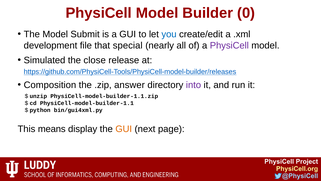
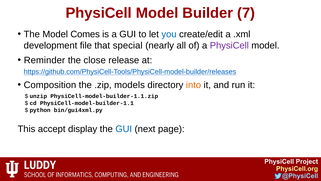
0: 0 -> 7
Submit: Submit -> Comes
Simulated: Simulated -> Reminder
answer: answer -> models
into colour: purple -> orange
means: means -> accept
GUI at (124, 129) colour: orange -> blue
